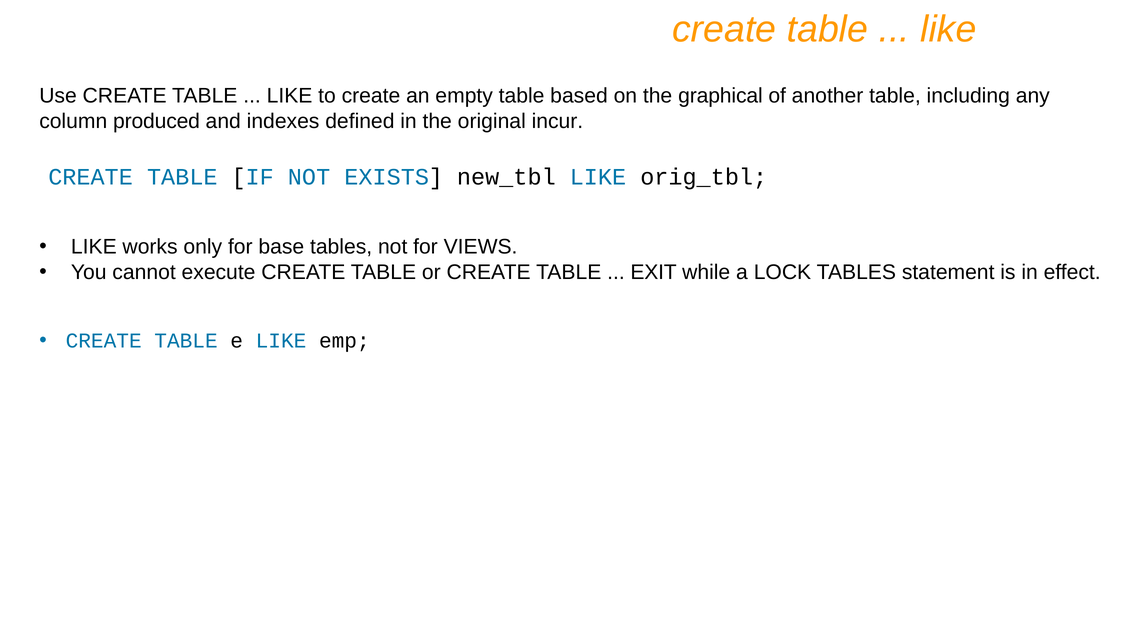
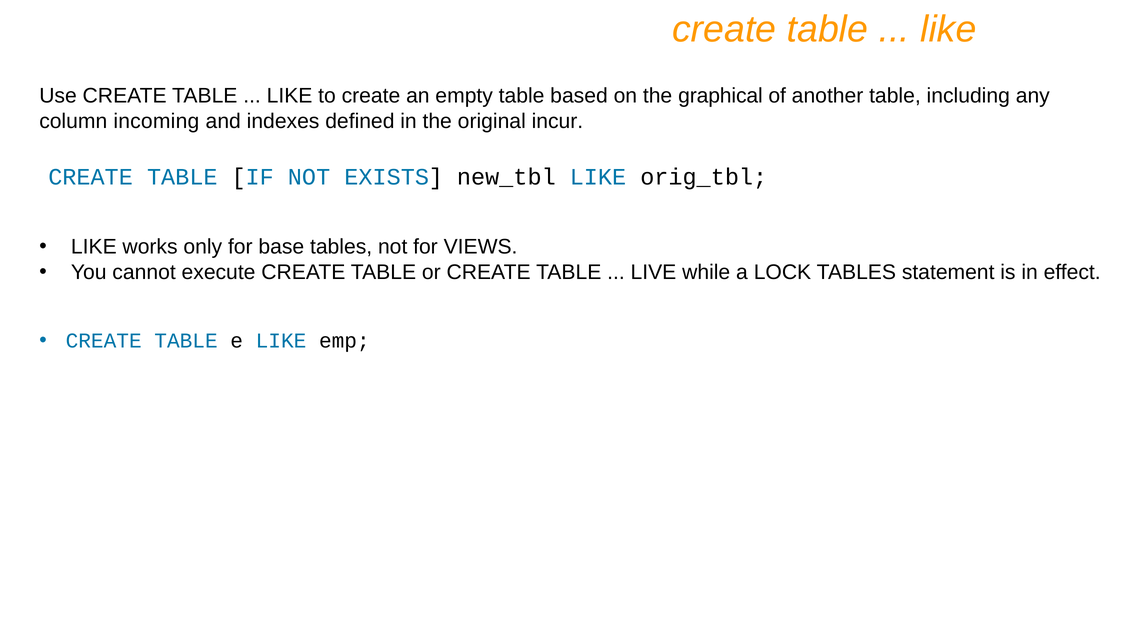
produced: produced -> incoming
EXIT: EXIT -> LIVE
